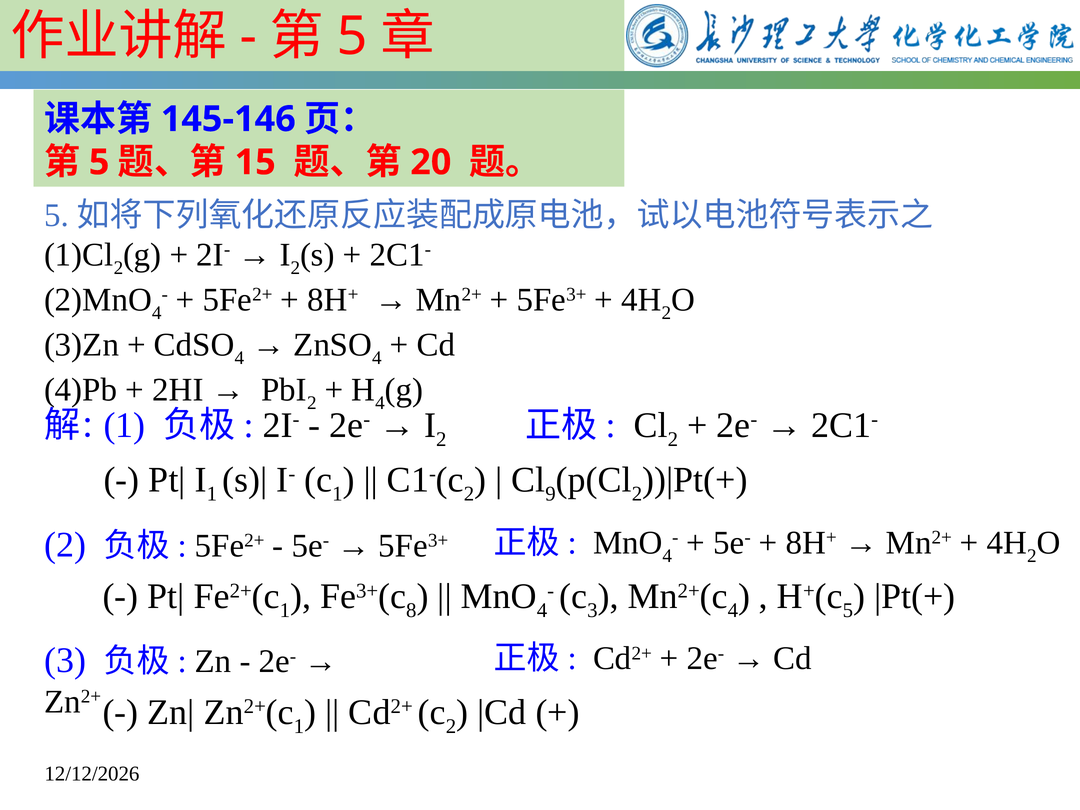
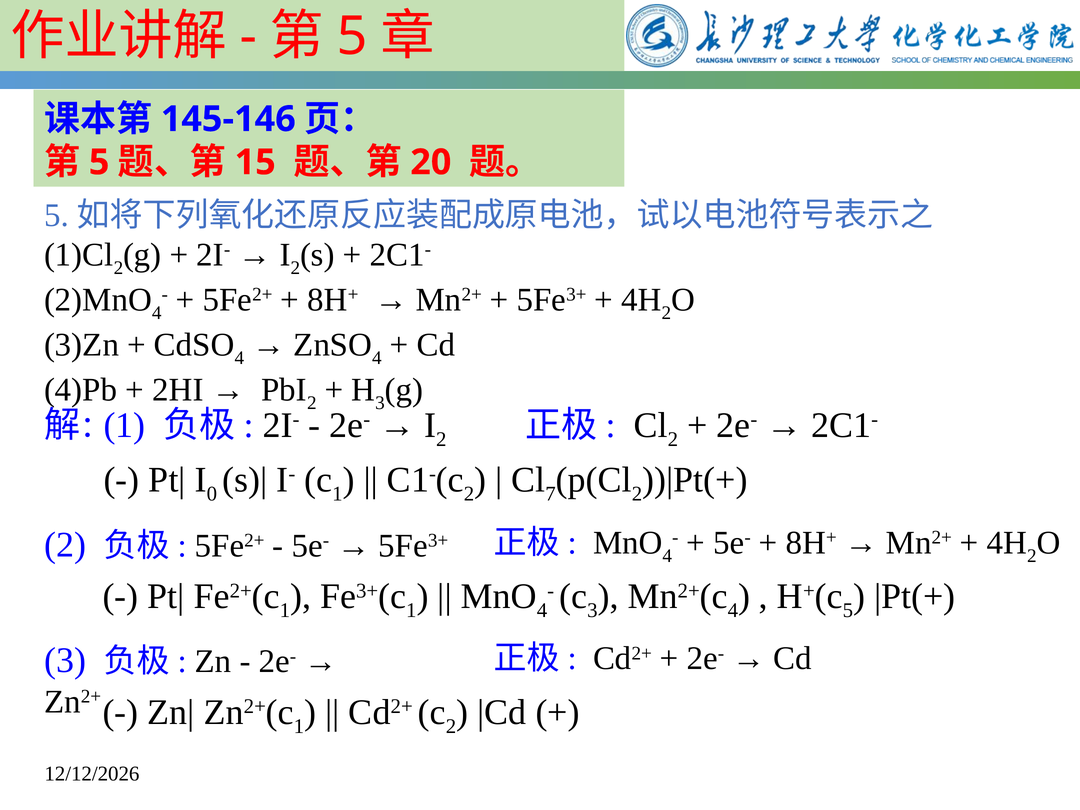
4 at (380, 403): 4 -> 3
1 at (212, 494): 1 -> 0
9: 9 -> 7
8 at (411, 611): 8 -> 1
